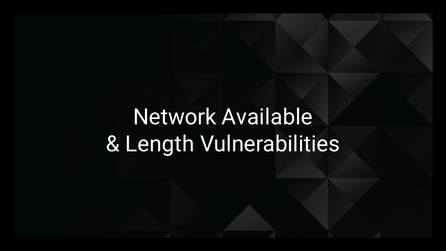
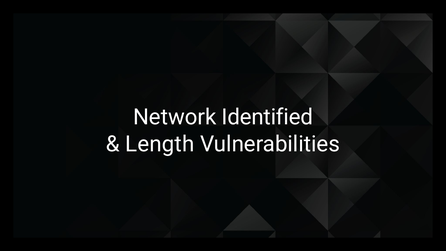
Available: Available -> Identified
